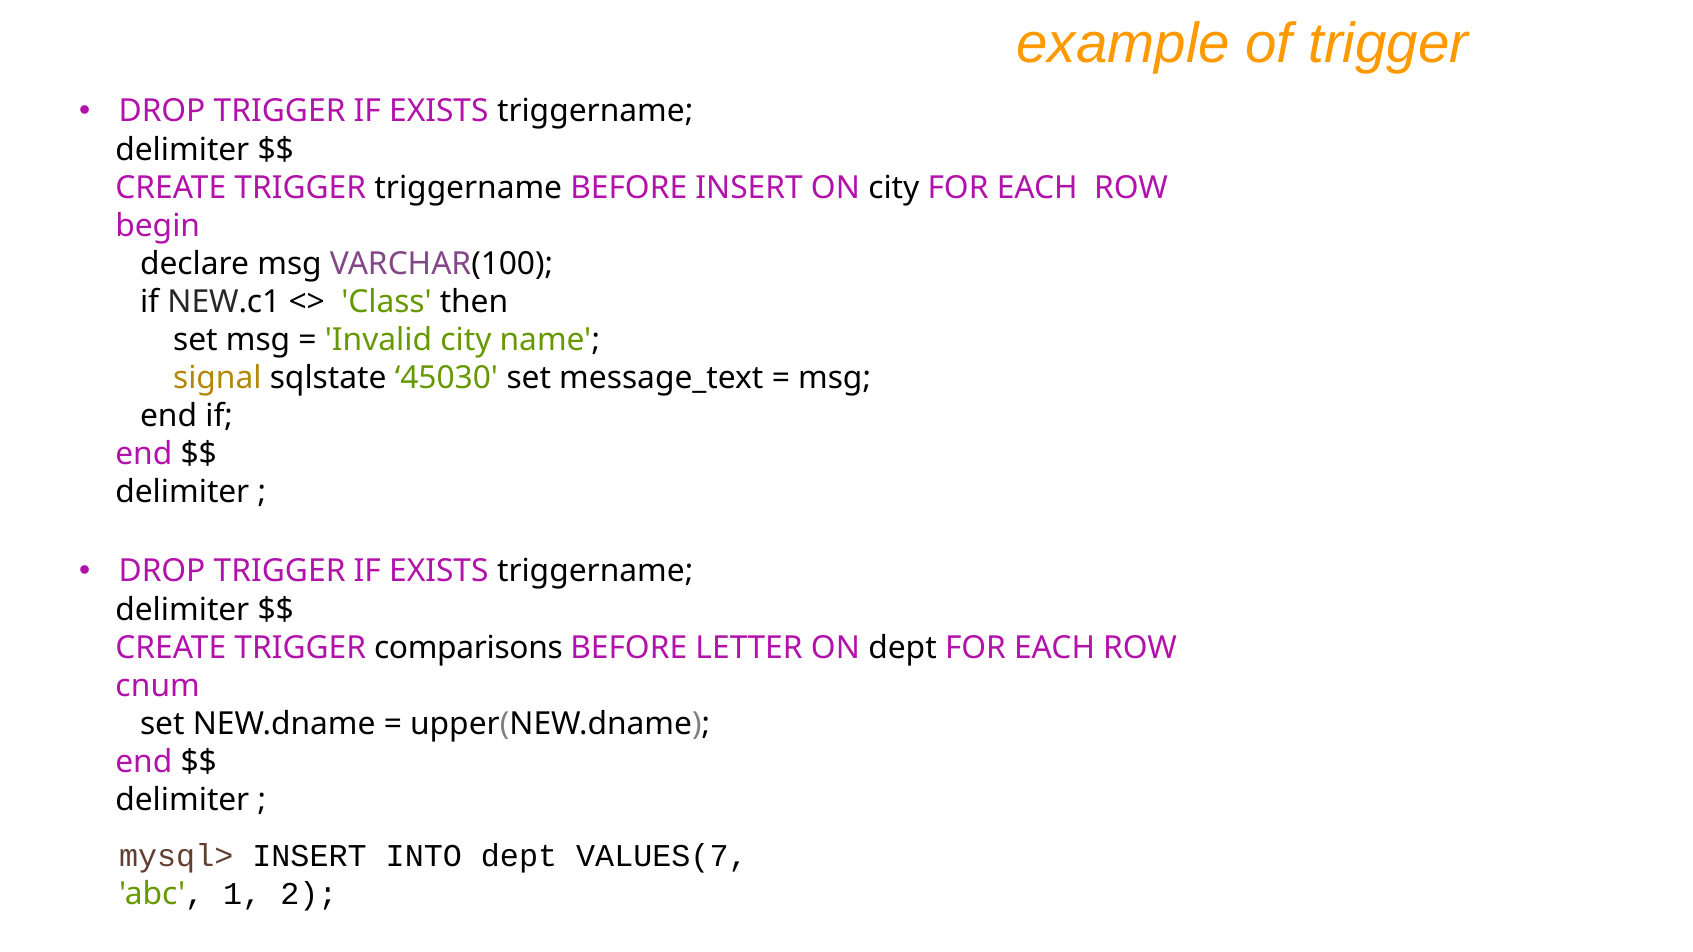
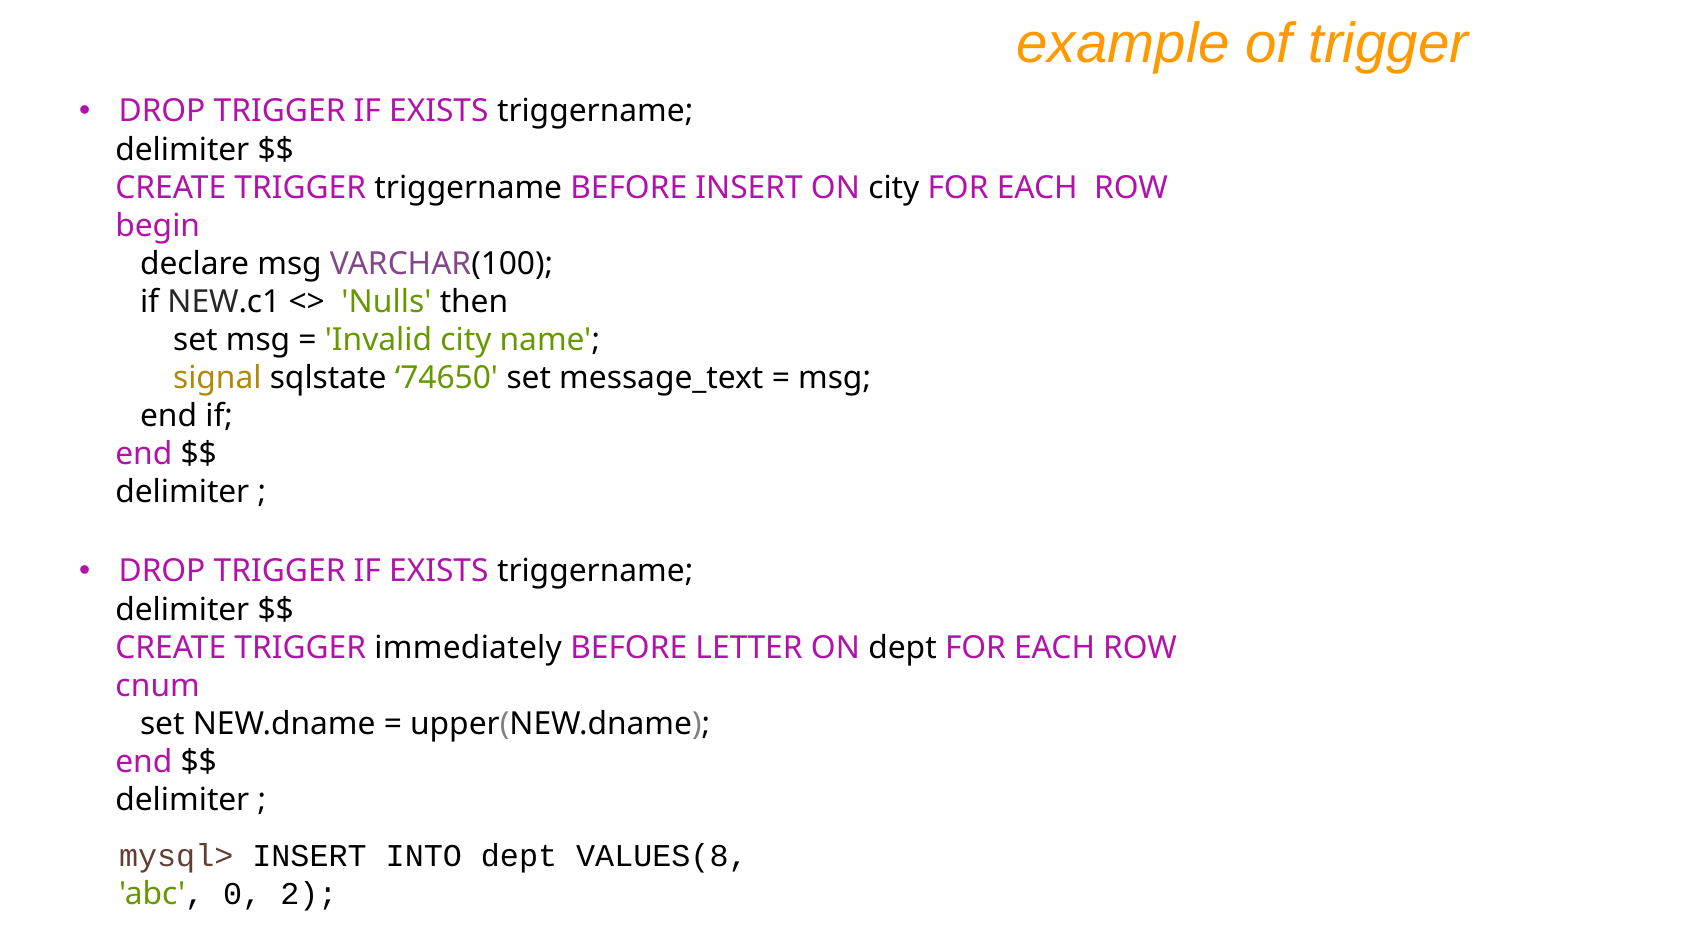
Class: Class -> Nulls
45030: 45030 -> 74650
comparisons: comparisons -> immediately
VALUES(7: VALUES(7 -> VALUES(8
1: 1 -> 0
